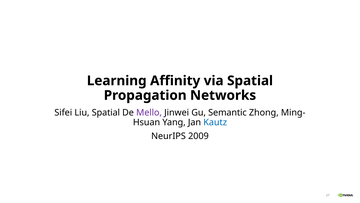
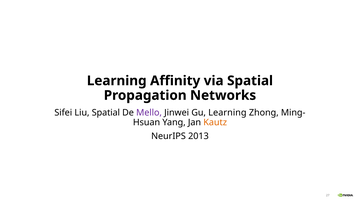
Gu Semantic: Semantic -> Learning
Kautz colour: blue -> orange
2009: 2009 -> 2013
